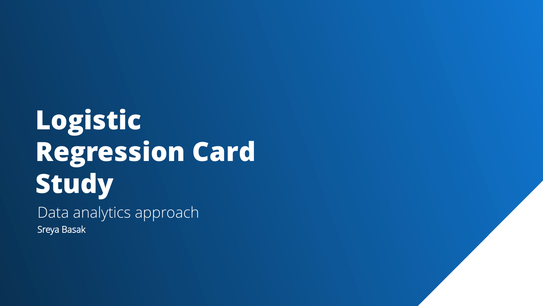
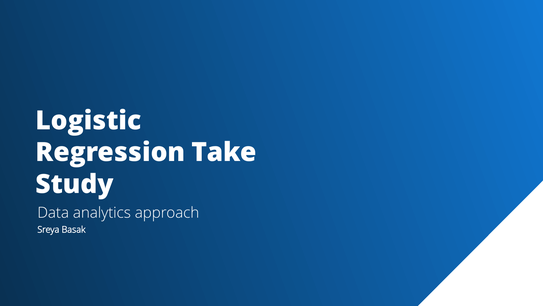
Card: Card -> Take
